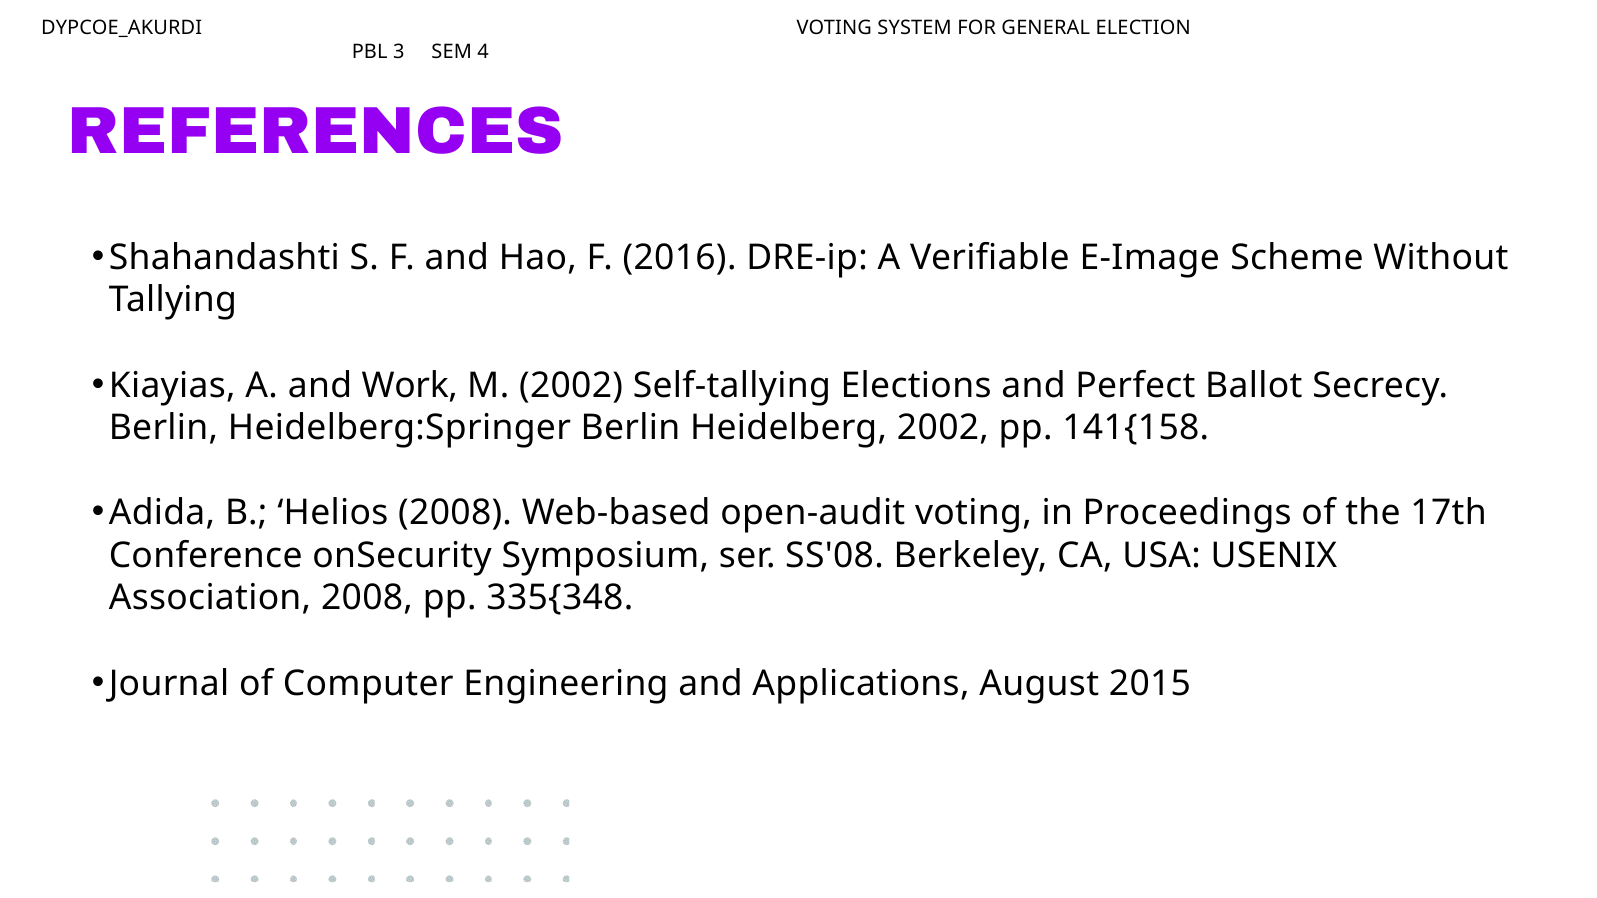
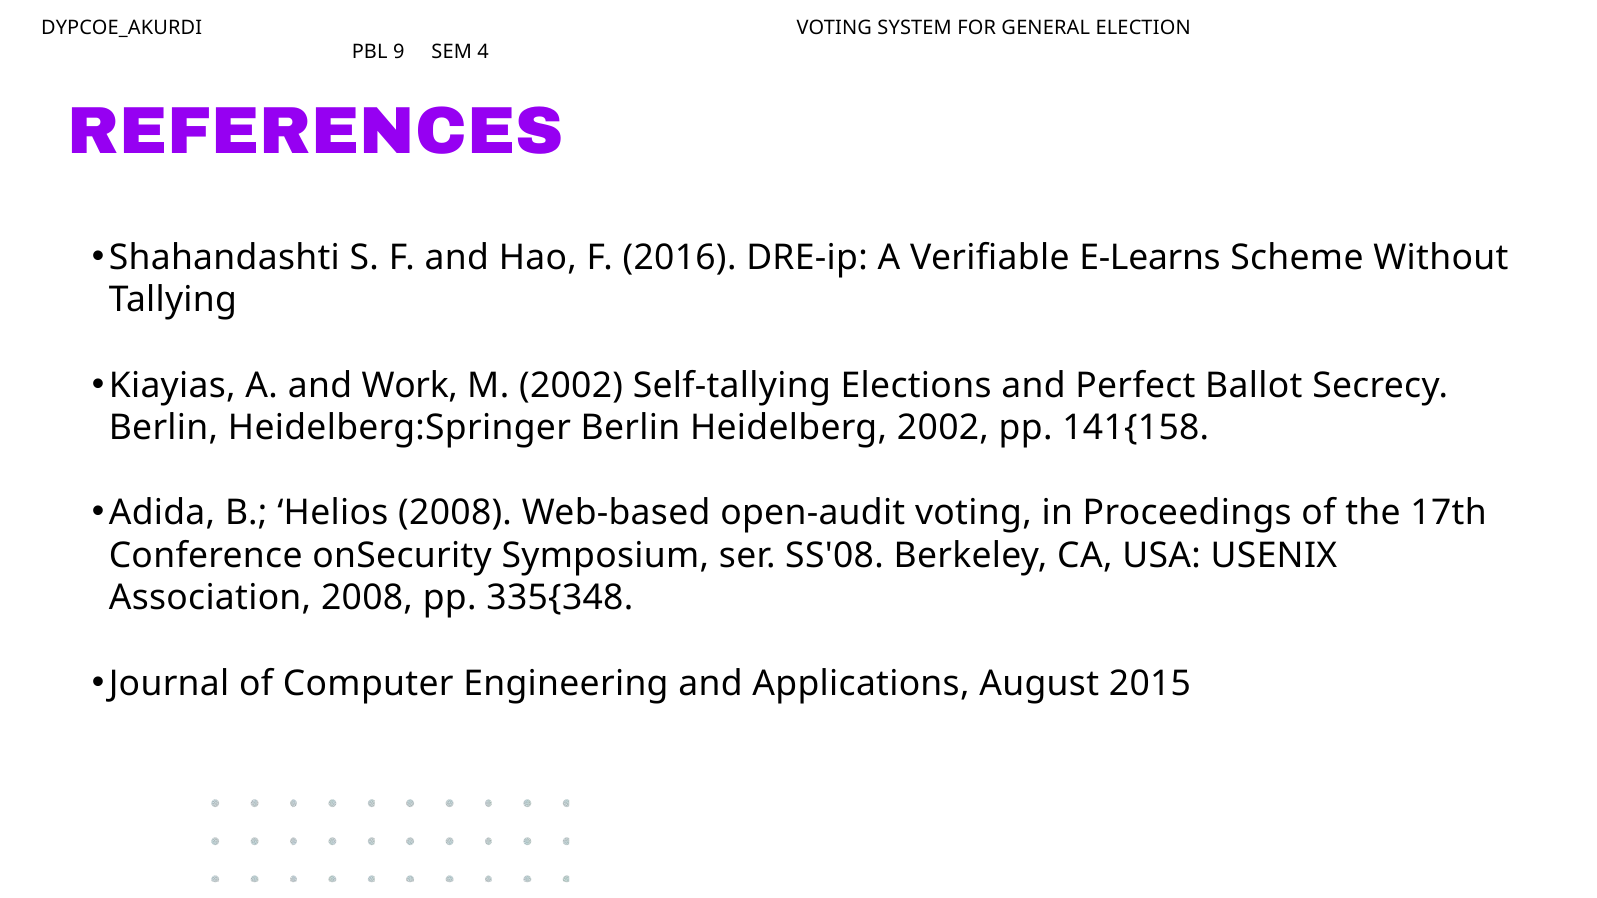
3: 3 -> 9
E-Image: E-Image -> E-Learns
